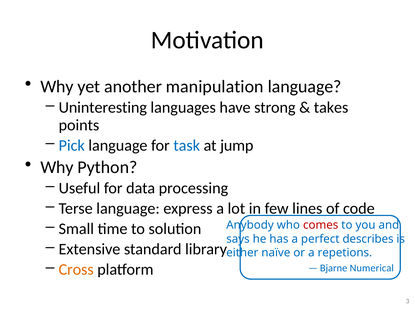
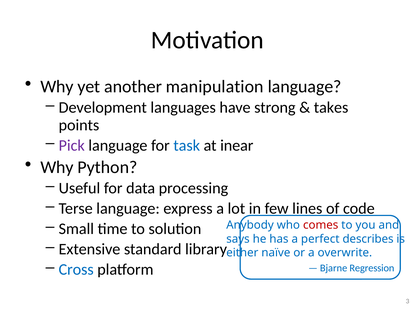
Uninteresting: Uninteresting -> Development
Pick colour: blue -> purple
jump: jump -> inear
repetions: repetions -> overwrite
Cross colour: orange -> blue
Numerical: Numerical -> Regression
